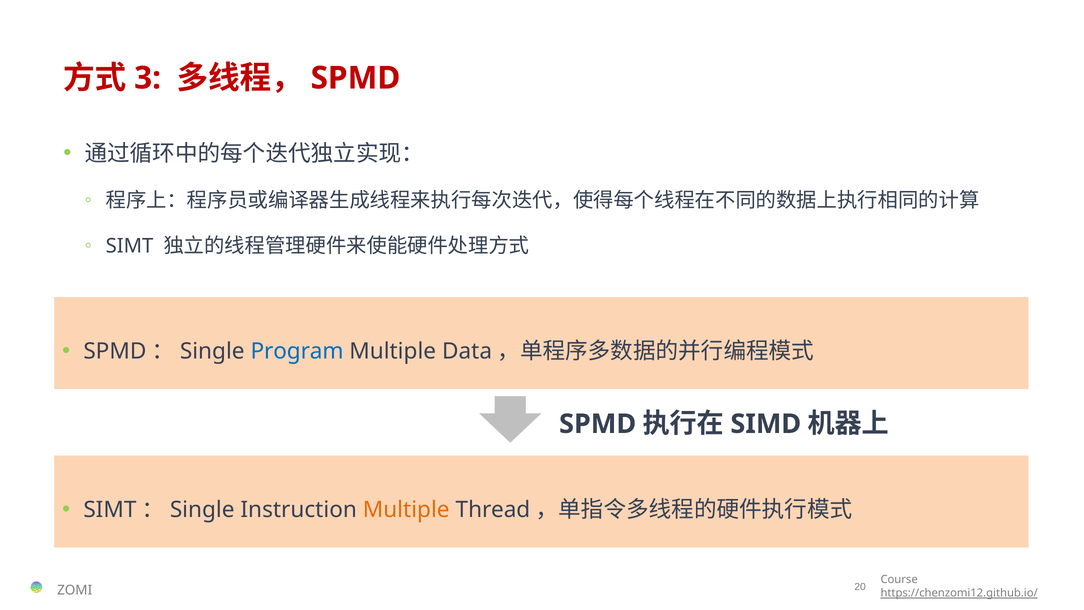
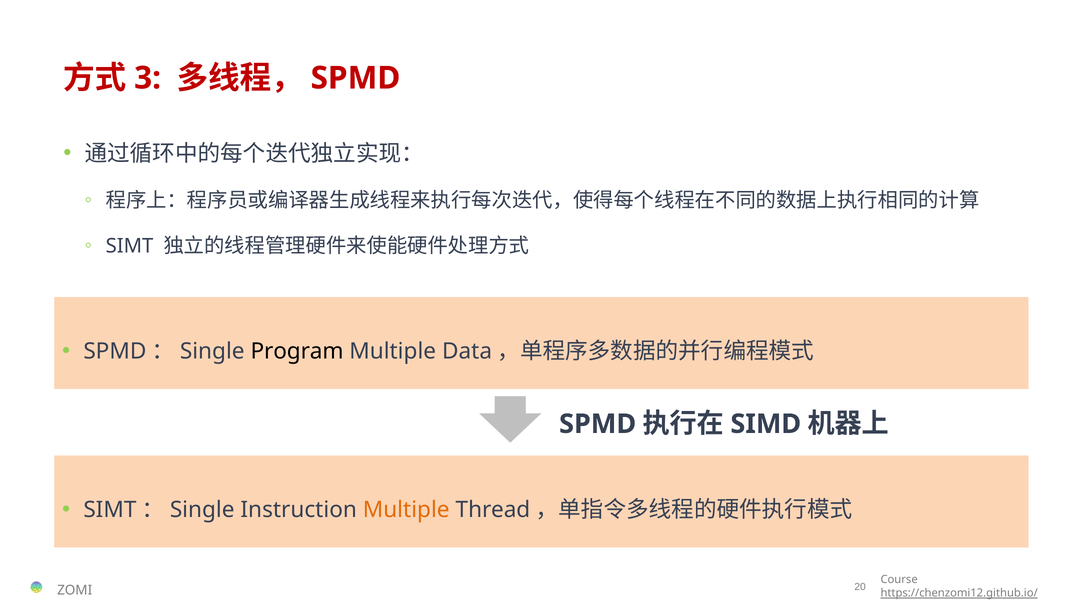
Program colour: blue -> black
